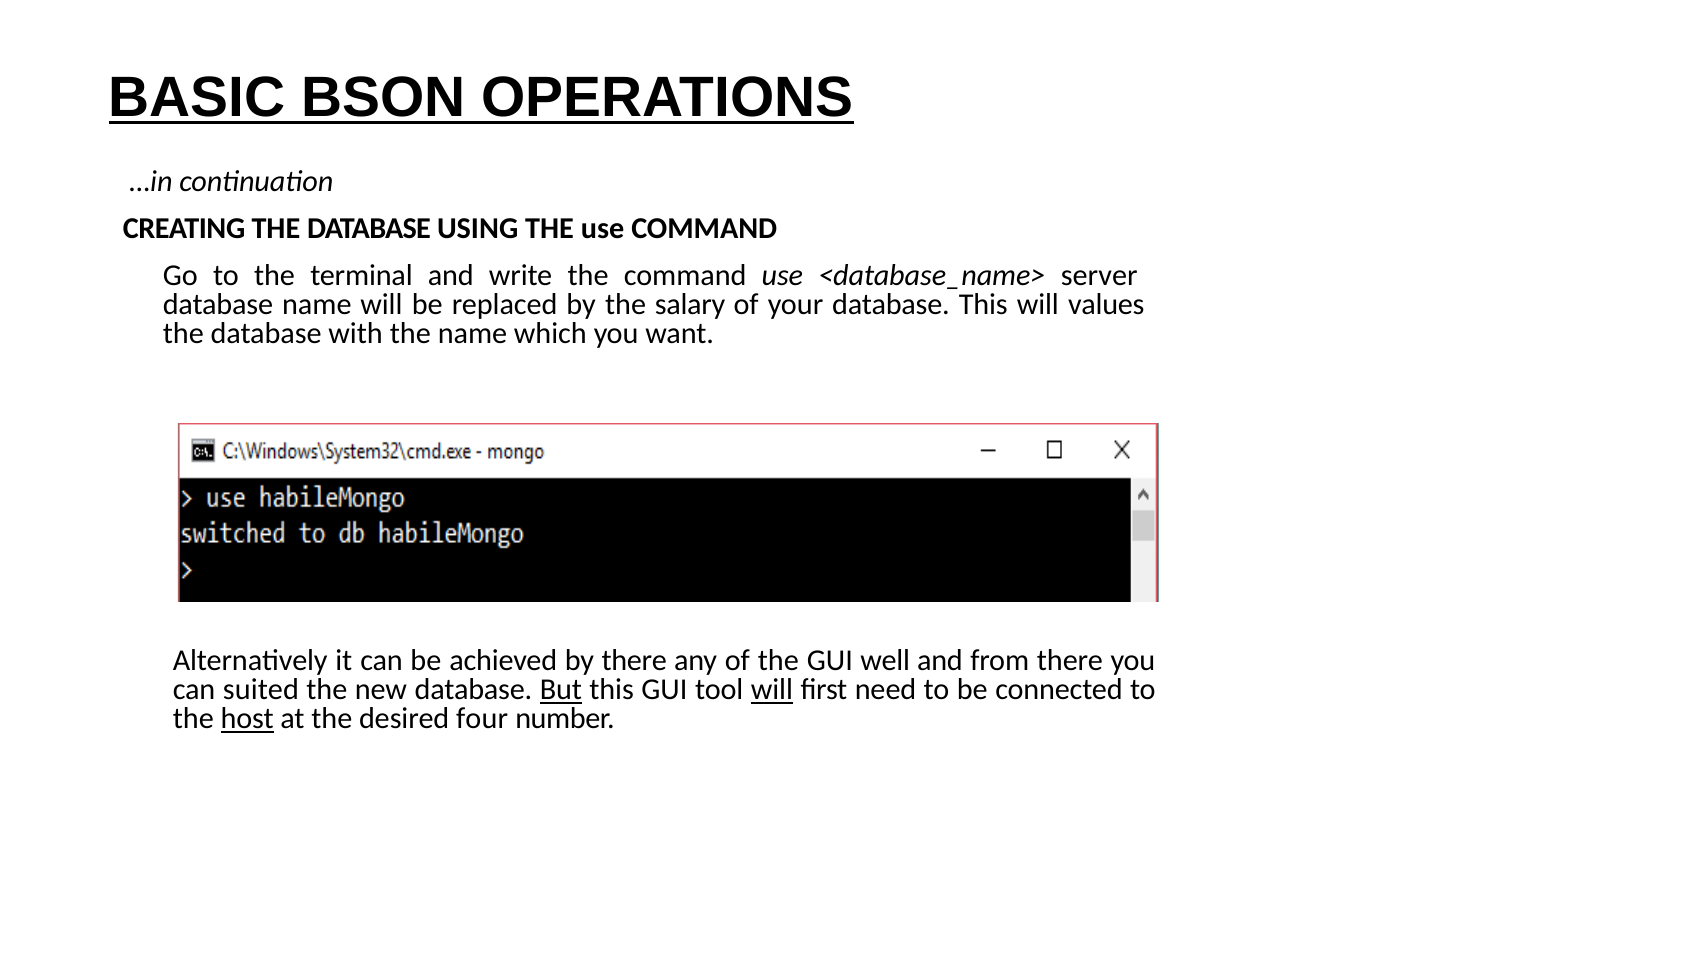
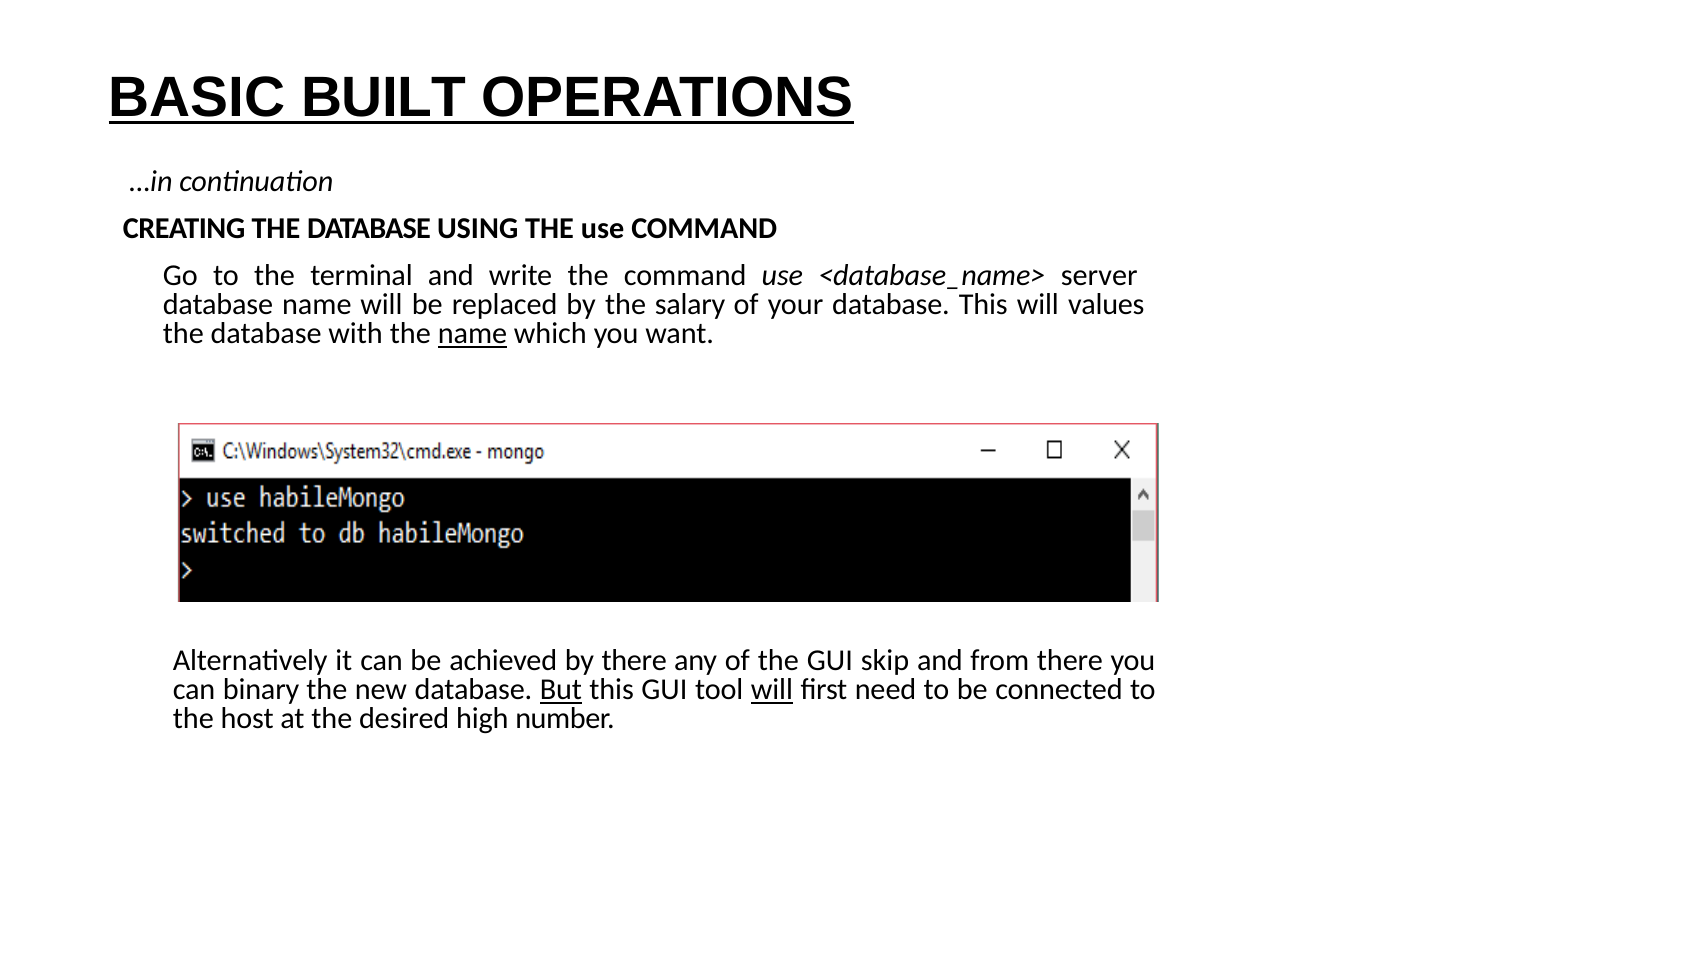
BSON: BSON -> BUILT
name at (472, 334) underline: none -> present
well: well -> skip
suited: suited -> binary
host underline: present -> none
four: four -> high
